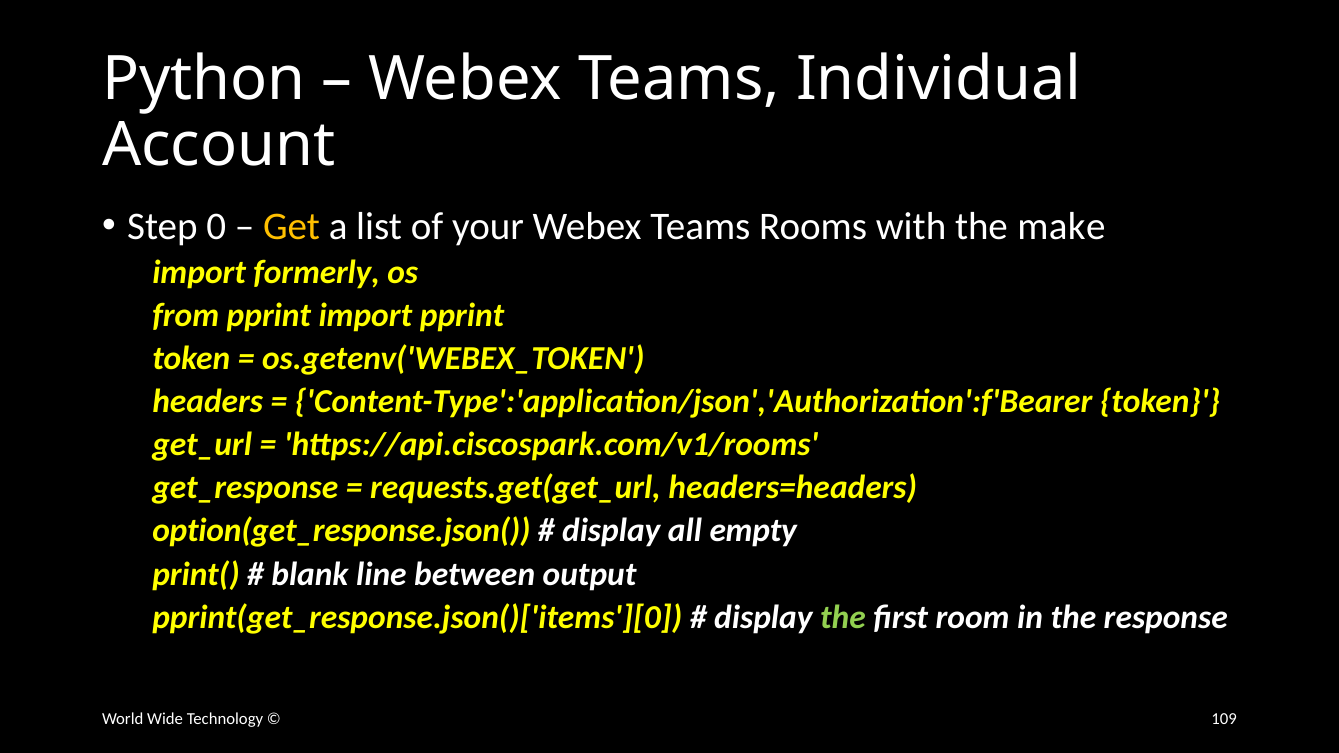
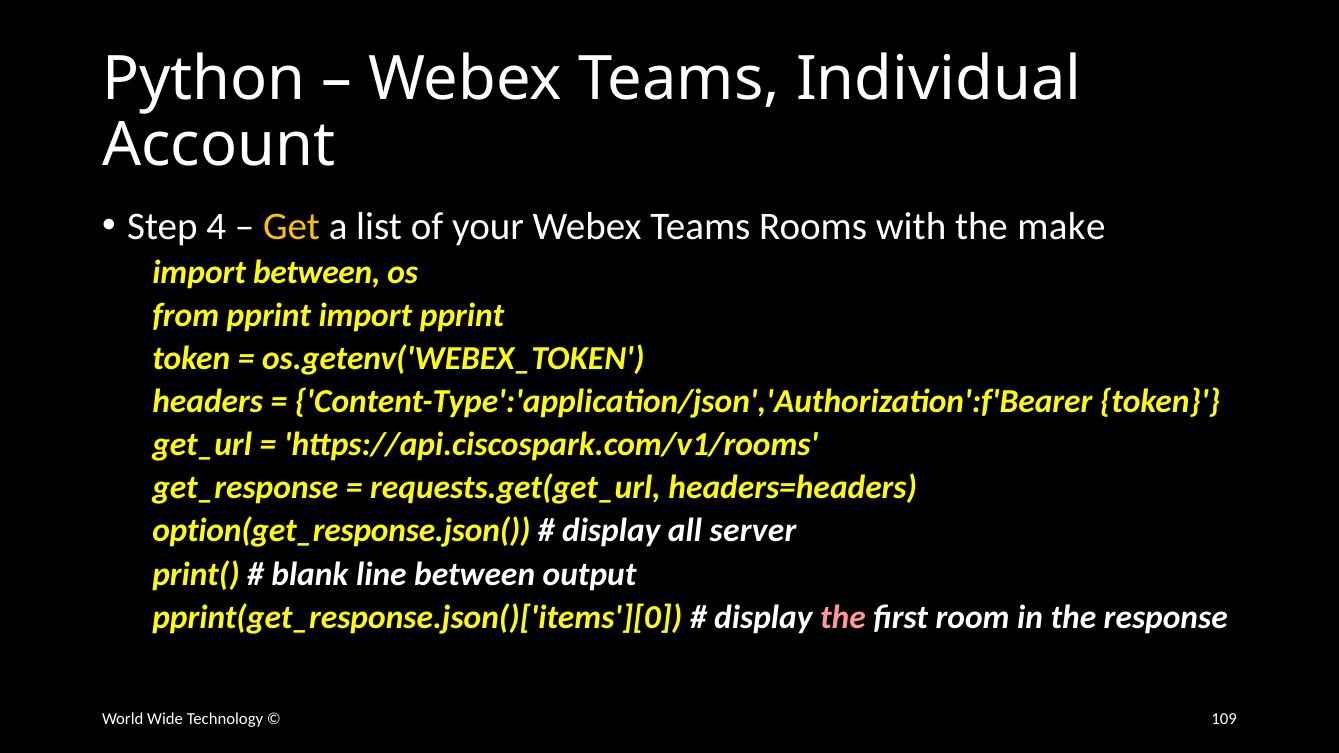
0: 0 -> 4
import formerly: formerly -> between
empty: empty -> server
the at (843, 617) colour: light green -> pink
